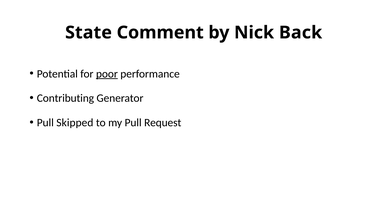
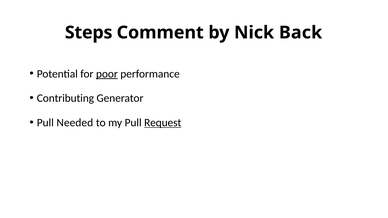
State: State -> Steps
Skipped: Skipped -> Needed
Request underline: none -> present
